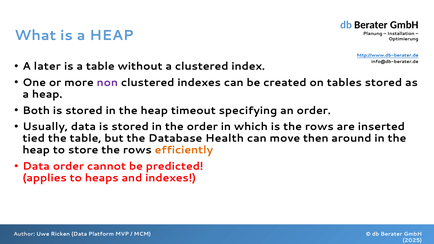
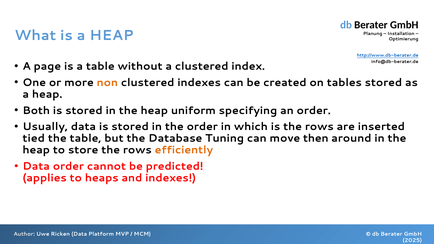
later: later -> page
non colour: purple -> orange
timeout: timeout -> uniform
Health: Health -> Tuning
